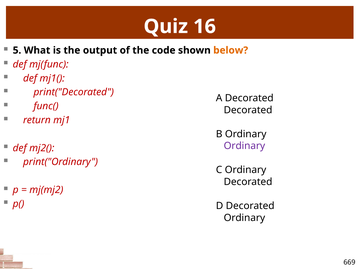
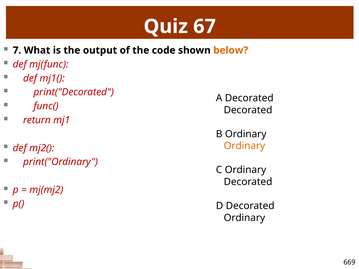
16: 16 -> 67
5: 5 -> 7
Ordinary at (244, 146) colour: purple -> orange
